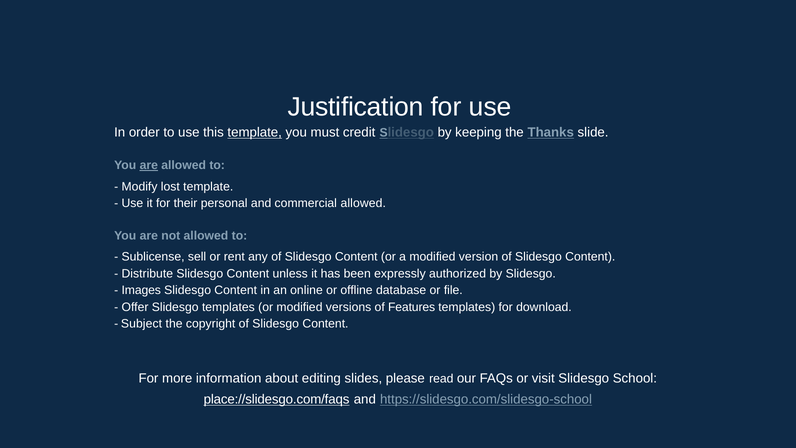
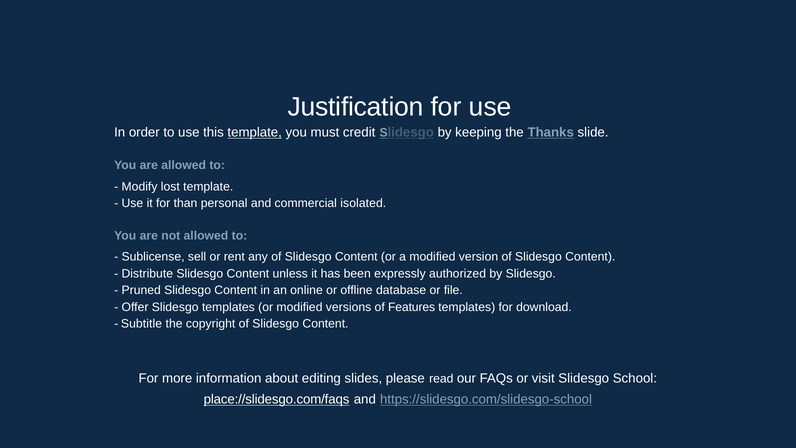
are at (149, 165) underline: present -> none
their: their -> than
commercial allowed: allowed -> isolated
Images: Images -> Pruned
Subject: Subject -> Subtitle
